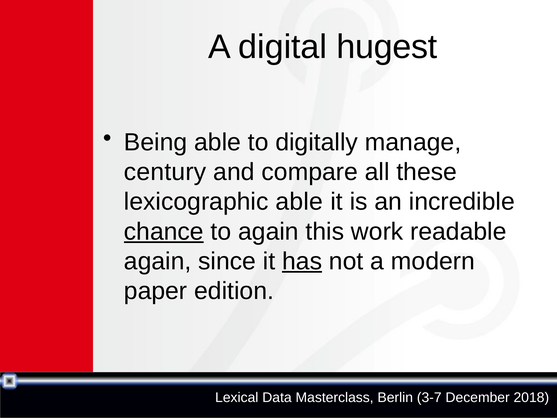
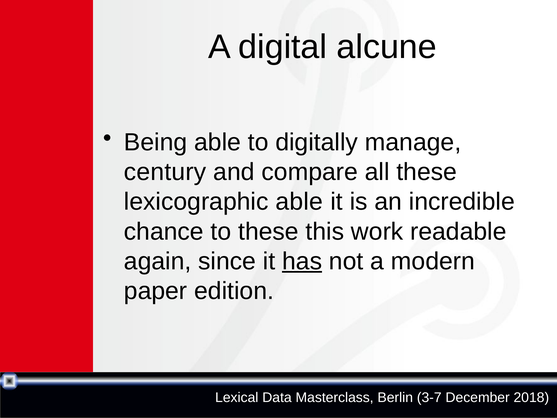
hugest: hugest -> alcune
chance underline: present -> none
to again: again -> these
